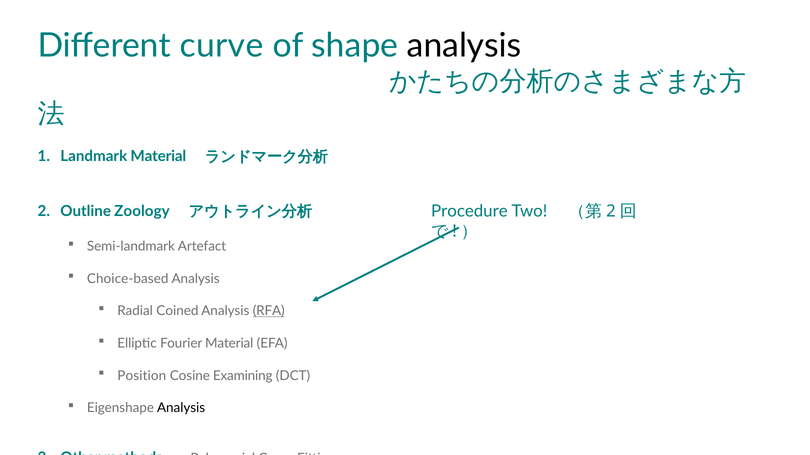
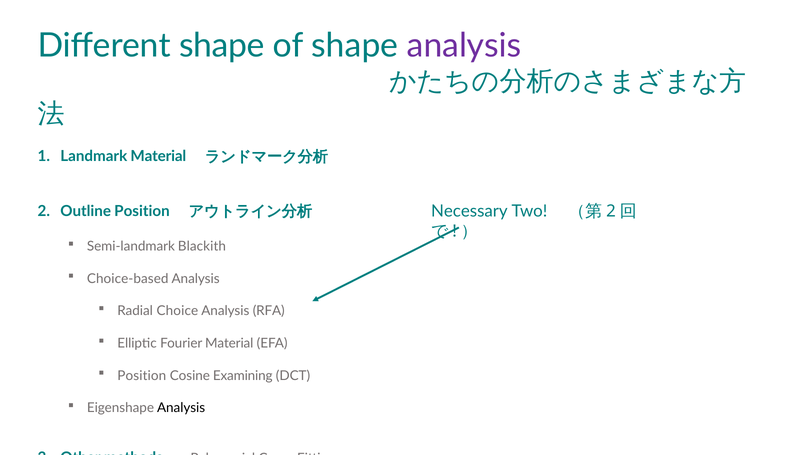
Different curve: curve -> shape
analysis at (464, 46) colour: black -> purple
Procedure: Procedure -> Necessary
Outline Zoology: Zoology -> Position
Artefact: Artefact -> Blackith
Coined: Coined -> Choice
RFA underline: present -> none
